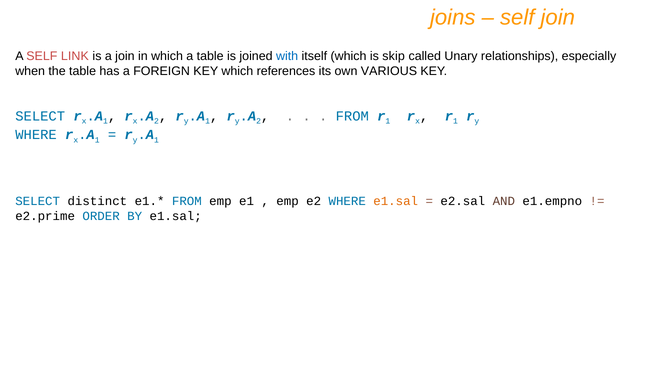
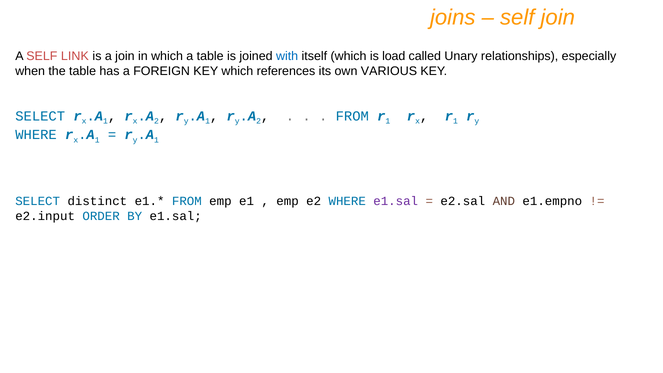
skip: skip -> load
e1.sal at (396, 201) colour: orange -> purple
e2.prime: e2.prime -> e2.input
